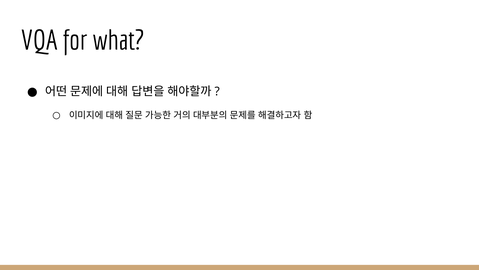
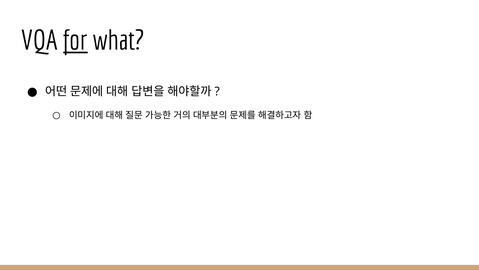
for underline: none -> present
